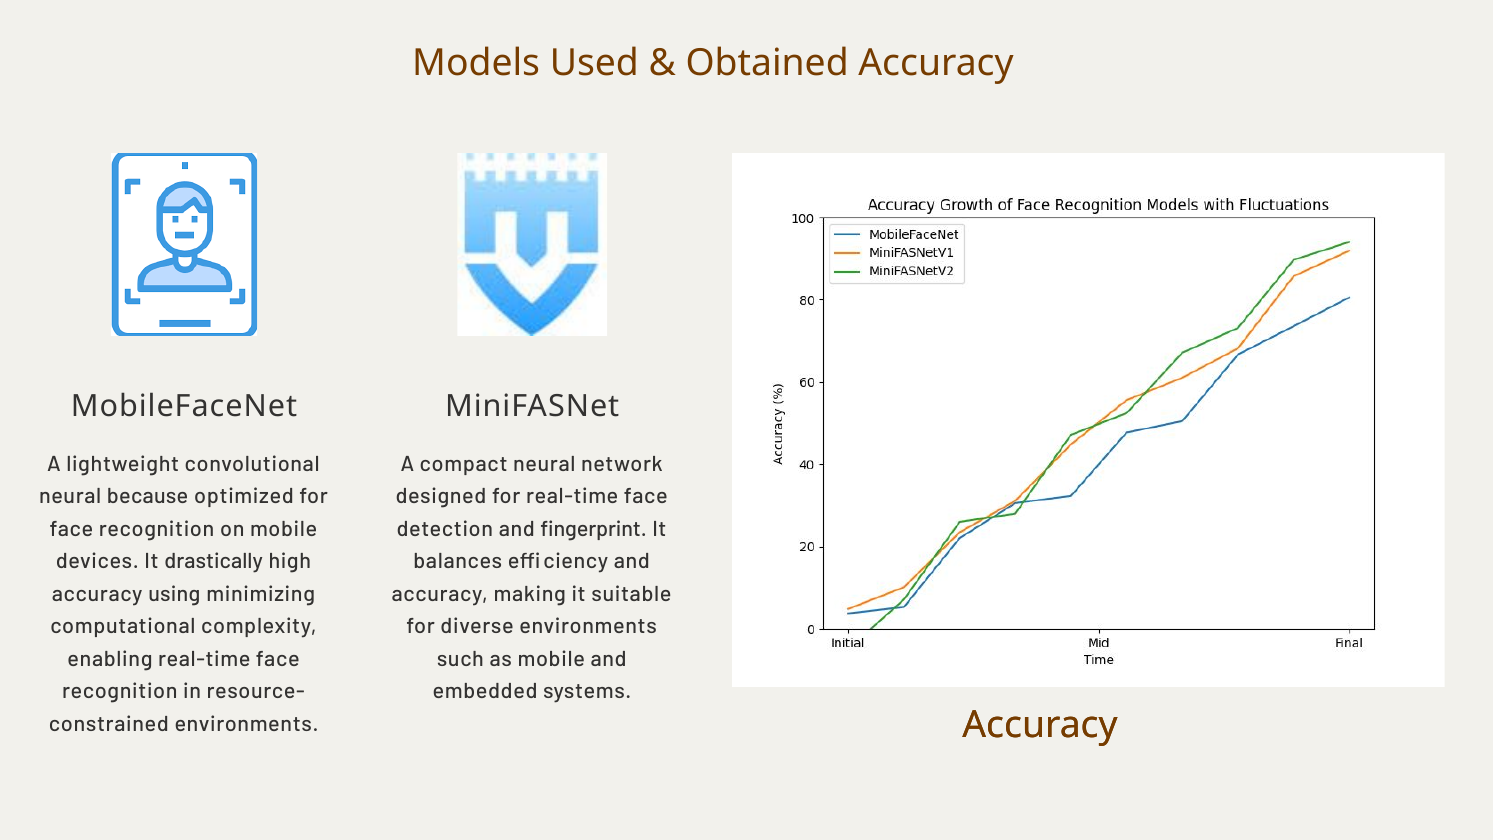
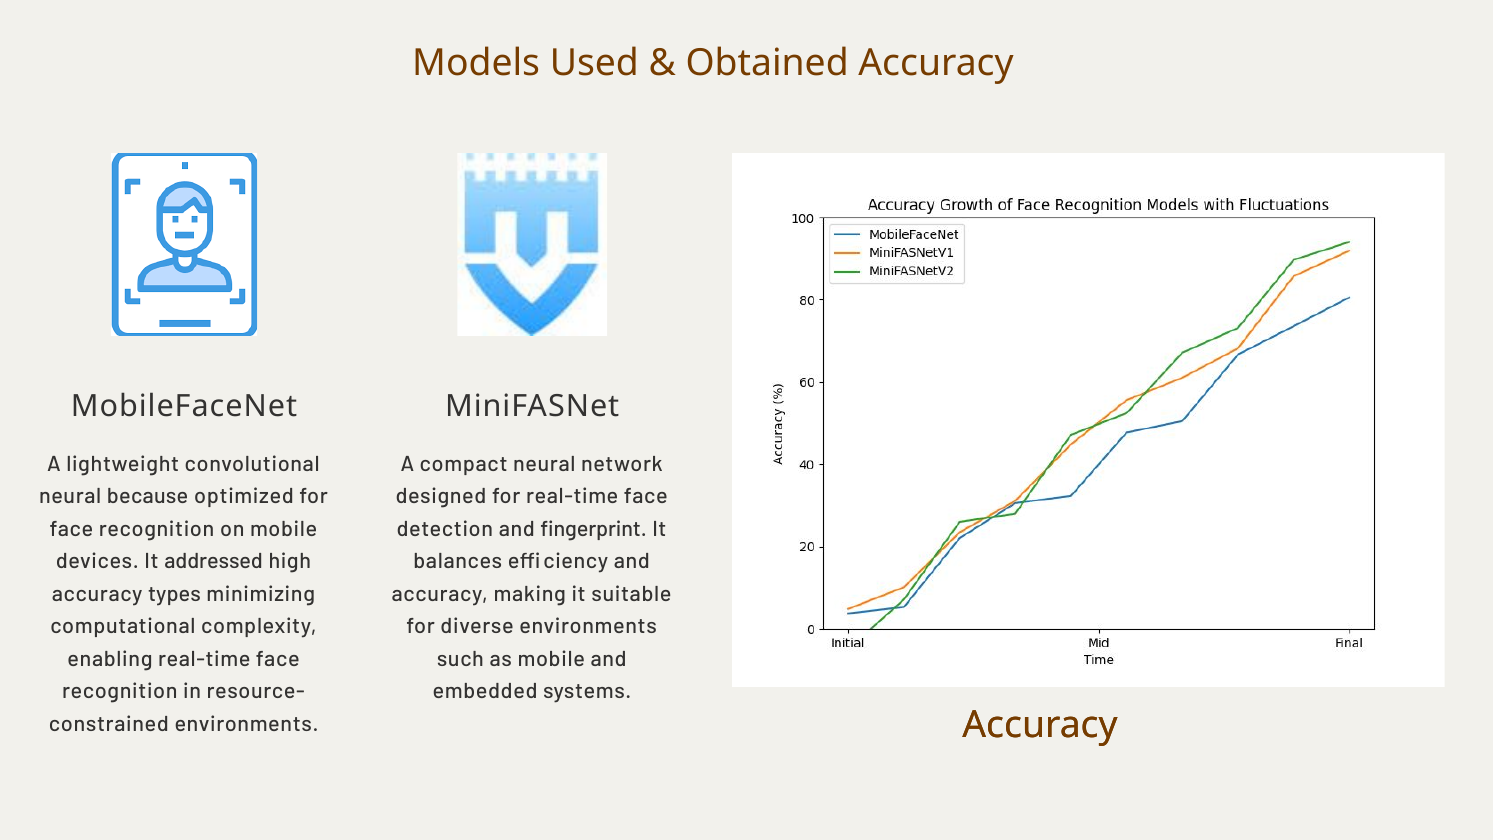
drastically: drastically -> addressed
using: using -> types
